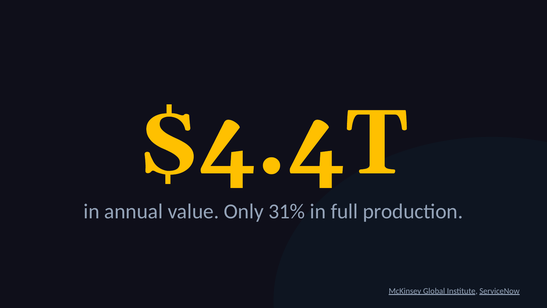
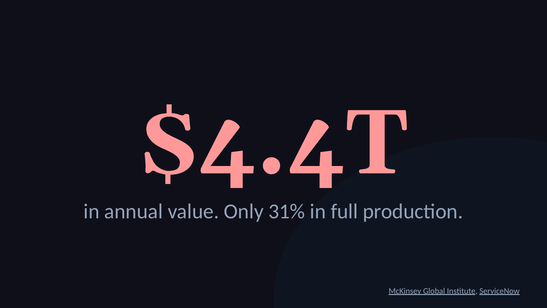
$4.4T colour: yellow -> pink
